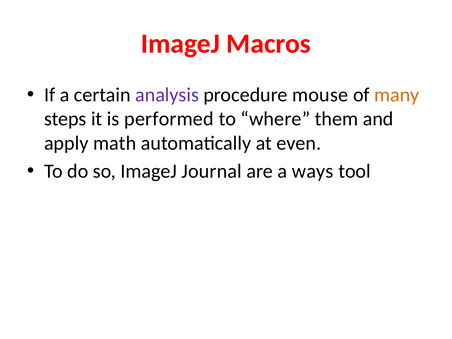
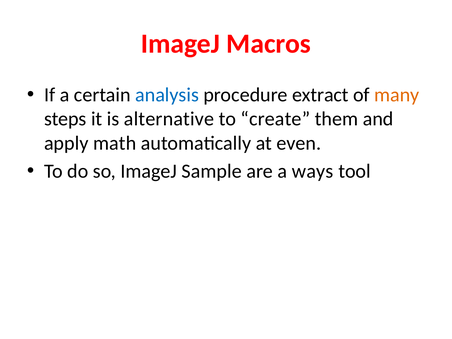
analysis colour: purple -> blue
mouse: mouse -> extract
performed: performed -> alternative
where: where -> create
Journal: Journal -> Sample
